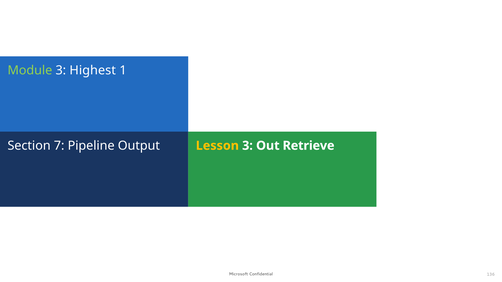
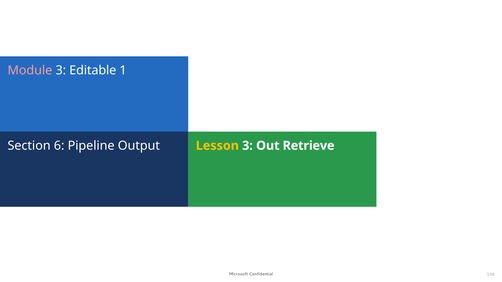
Module colour: light green -> pink
Highest: Highest -> Editable
7: 7 -> 6
